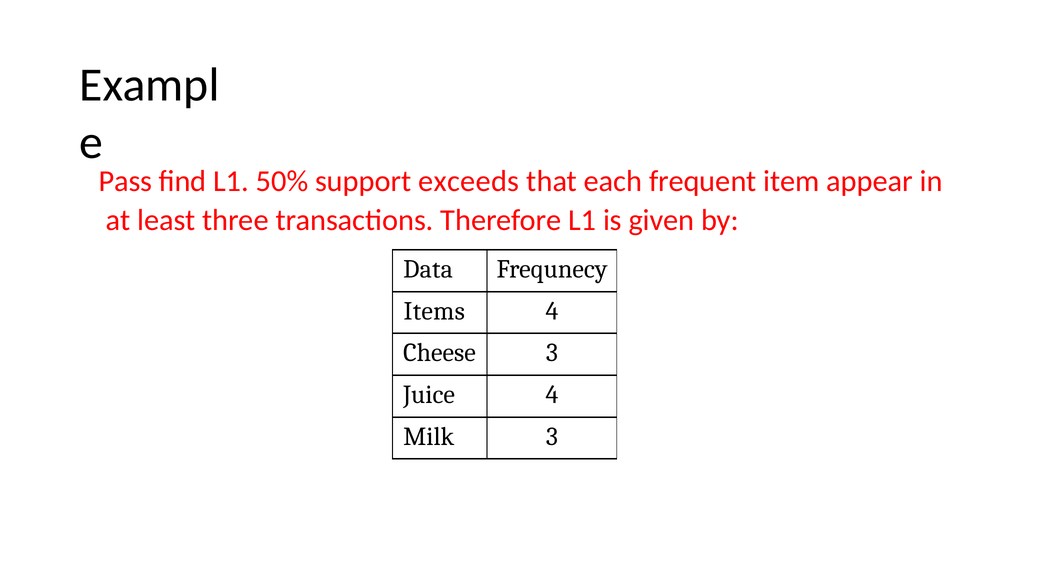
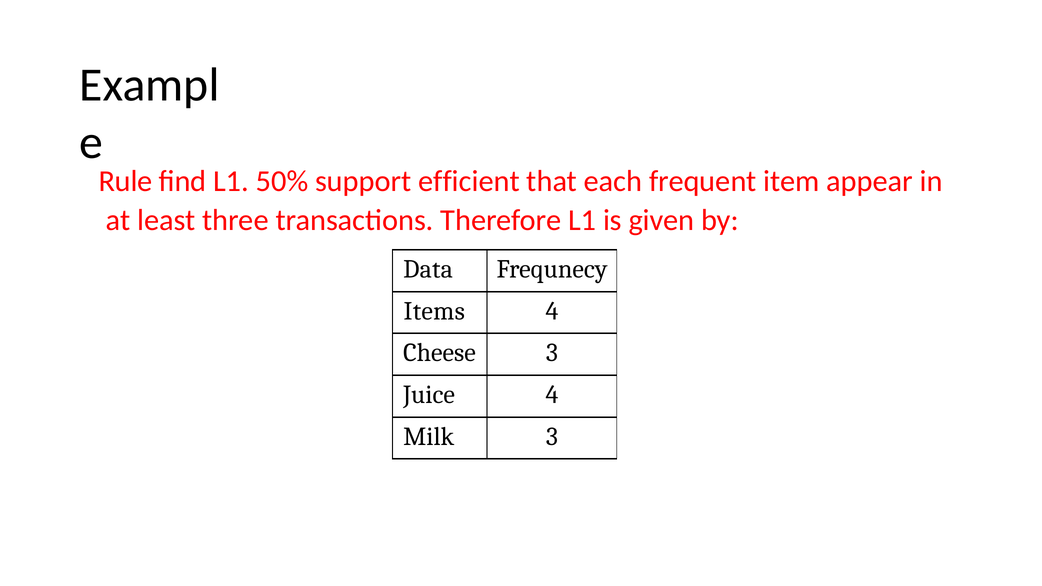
Pass: Pass -> Rule
exceeds: exceeds -> efficient
